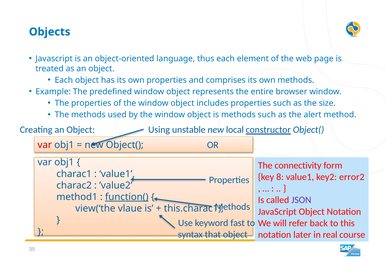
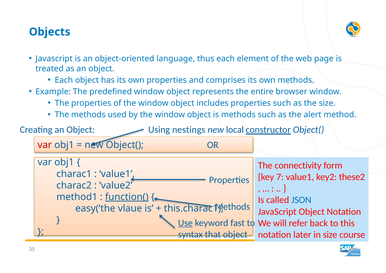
unstable: unstable -> nestings
8: 8 -> 7
error2: error2 -> these2
JSON colour: purple -> blue
view(‘the: view(‘the -> easy(‘the
Use underline: none -> present
in real: real -> size
